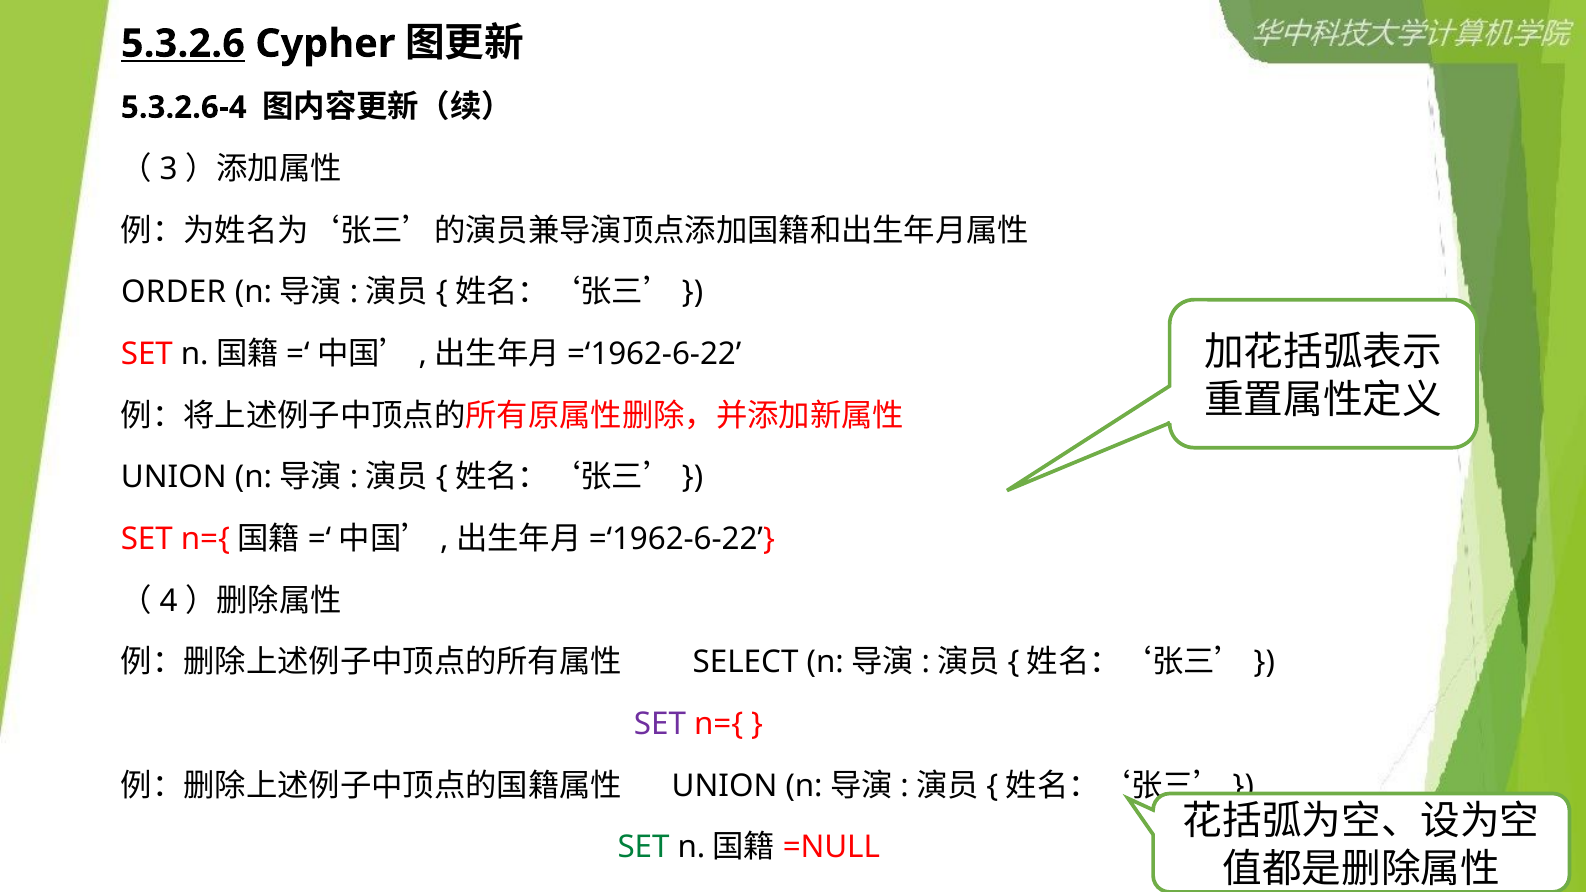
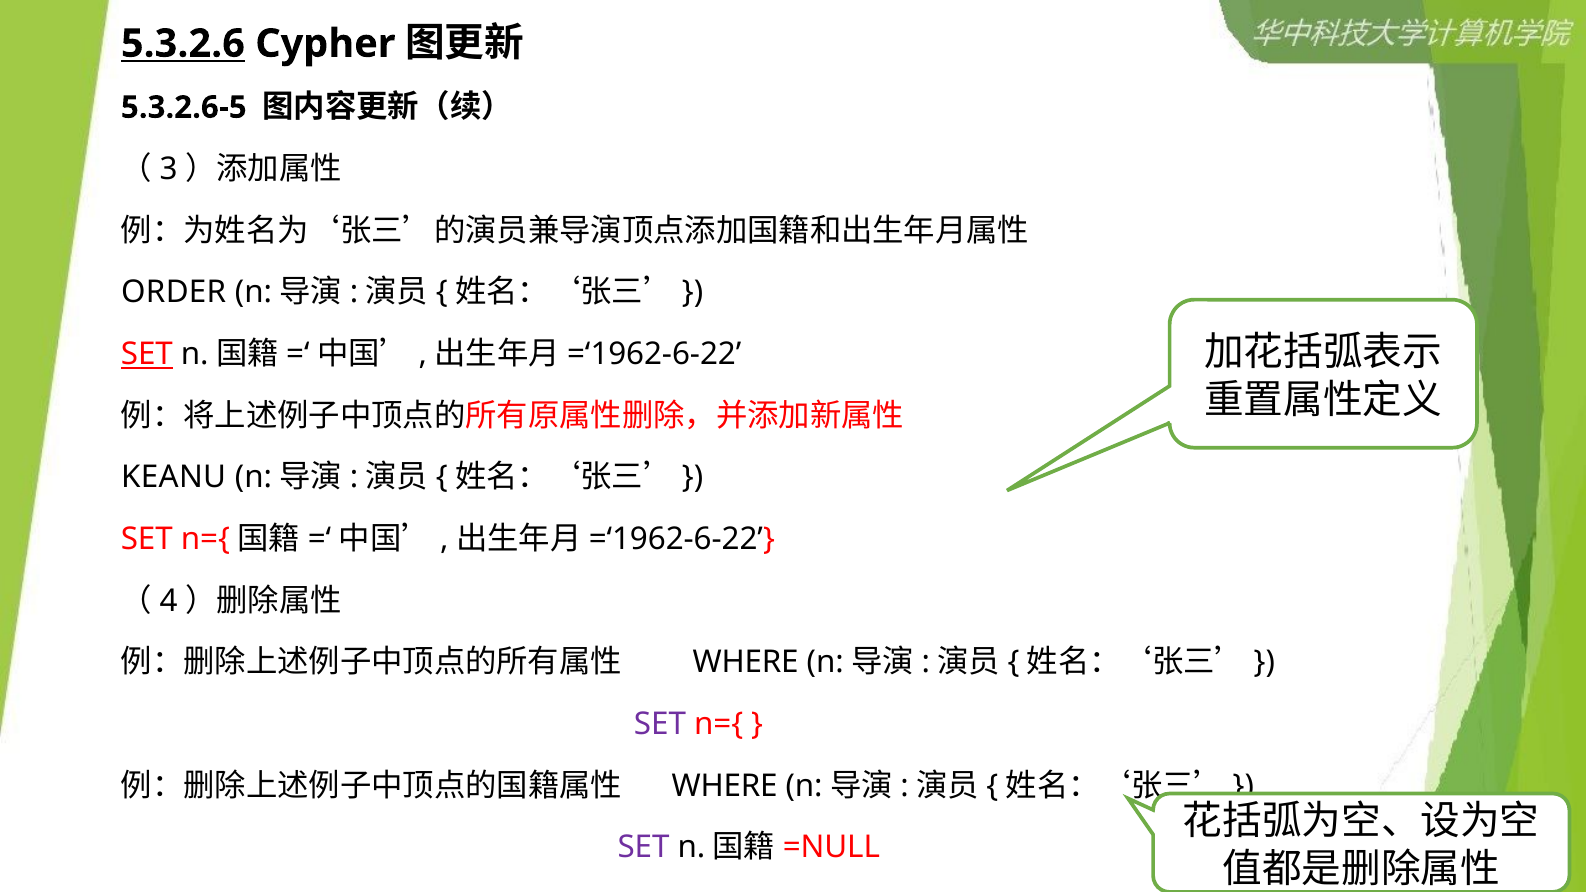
5.3.2.6-4: 5.3.2.6-4 -> 5.3.2.6-5
SET at (147, 354) underline: none -> present
UNION at (174, 477): UNION -> KEANU
SELECT at (746, 663): SELECT -> WHERE
UNION at (725, 786): UNION -> WHERE
SET at (644, 848) colour: green -> purple
